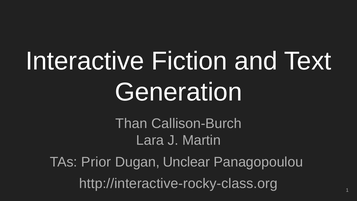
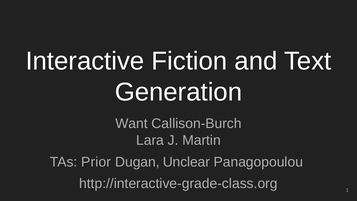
Than: Than -> Want
http://interactive-rocky-class.org: http://interactive-rocky-class.org -> http://interactive-grade-class.org
